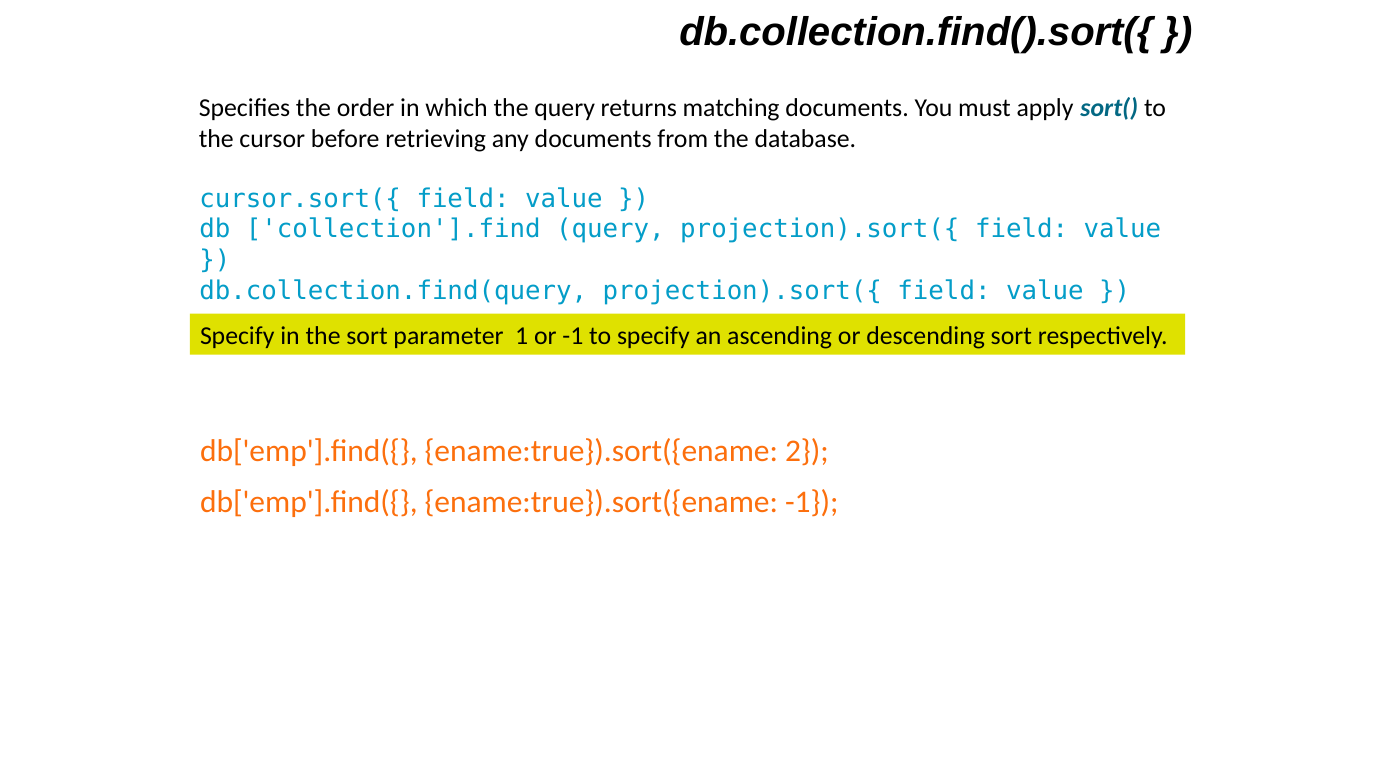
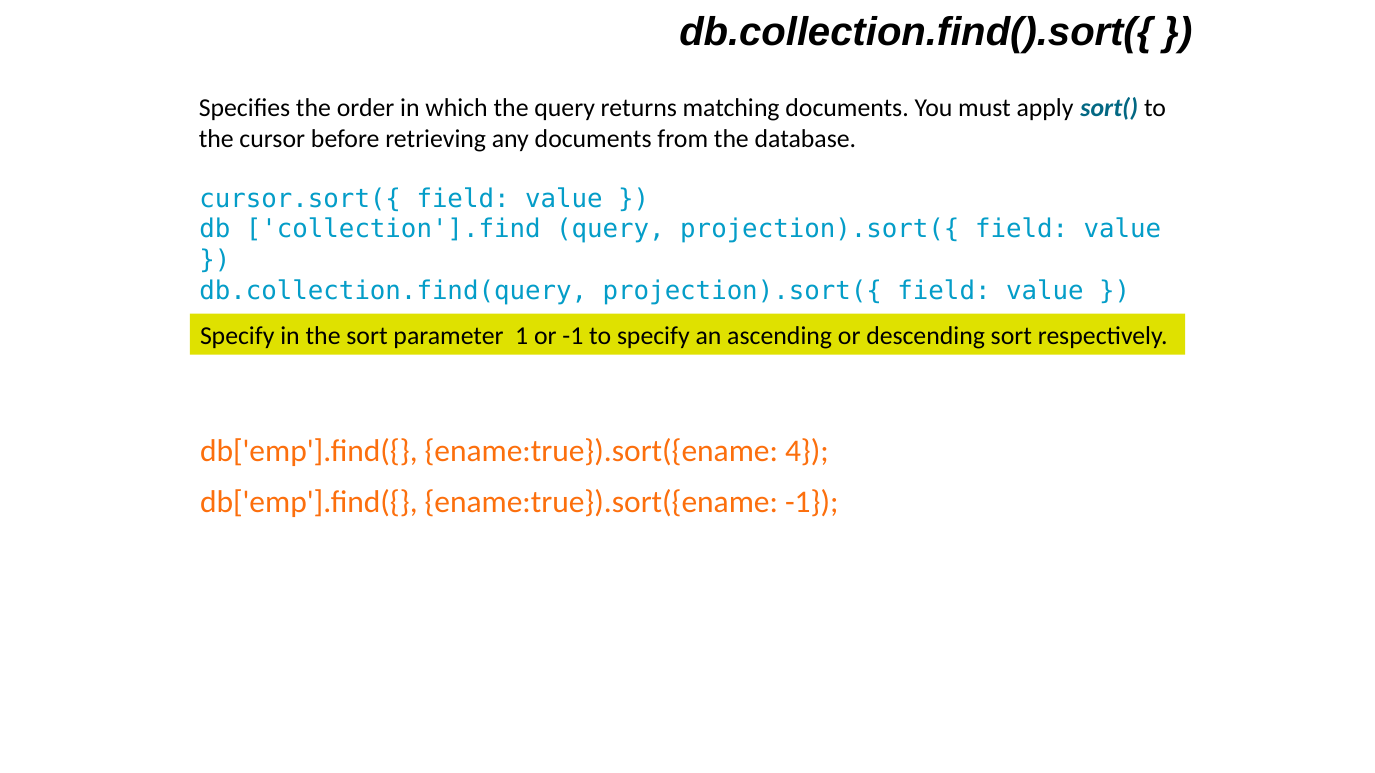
2: 2 -> 4
